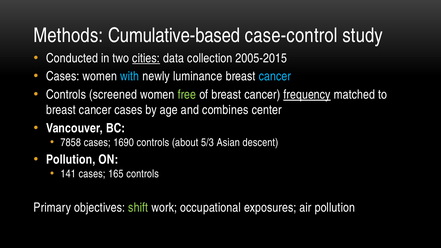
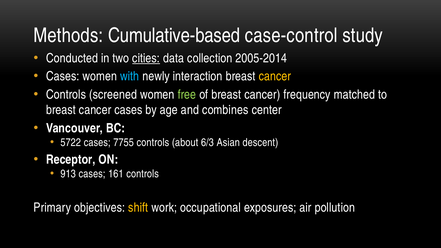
2005-2015: 2005-2015 -> 2005-2014
luminance: luminance -> interaction
cancer at (275, 76) colour: light blue -> yellow
frequency underline: present -> none
7858: 7858 -> 5722
1690: 1690 -> 7755
5/3: 5/3 -> 6/3
Pollution at (71, 160): Pollution -> Receptor
141: 141 -> 913
165: 165 -> 161
shift colour: light green -> yellow
